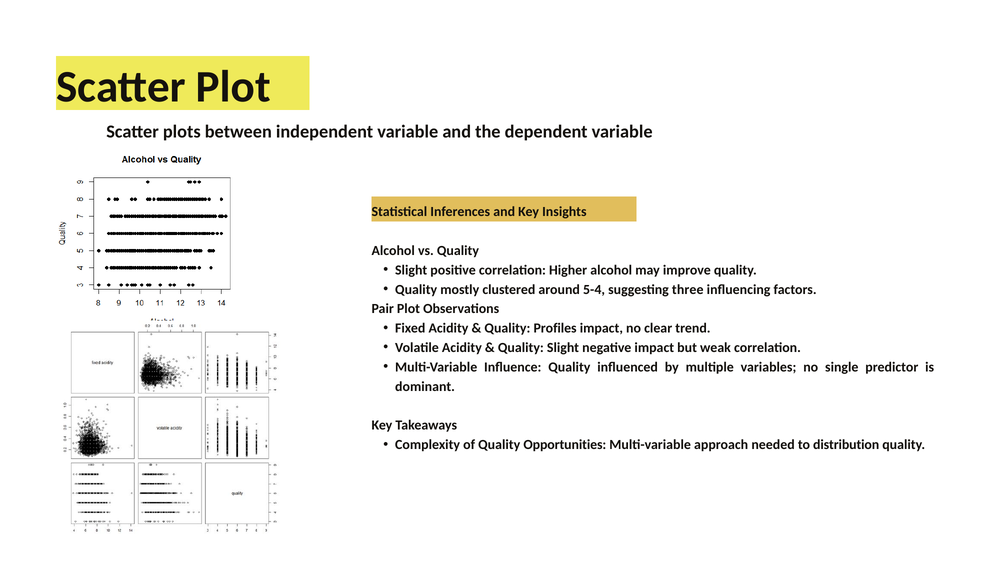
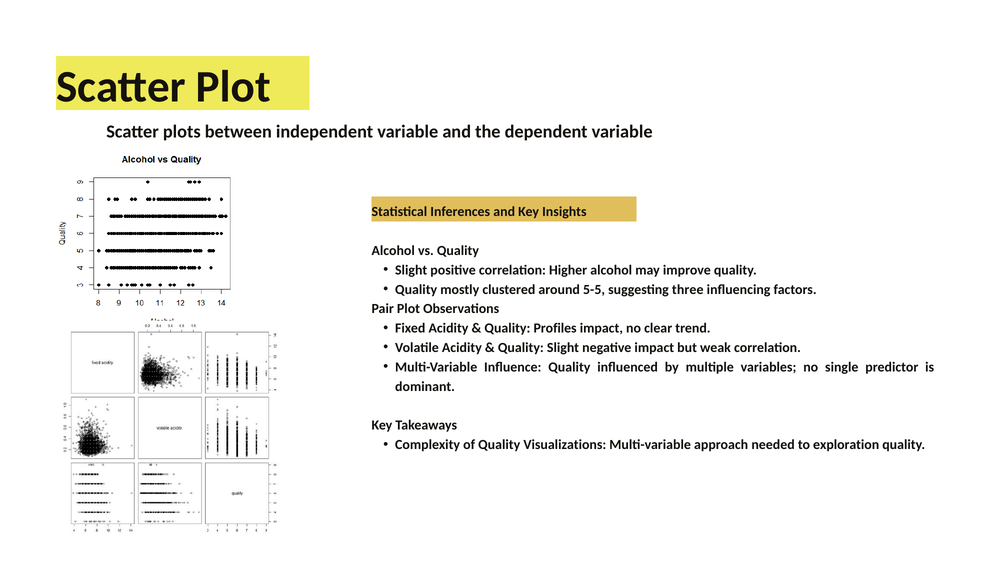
5-4: 5-4 -> 5-5
Opportunities: Opportunities -> Visualizations
distribution: distribution -> exploration
